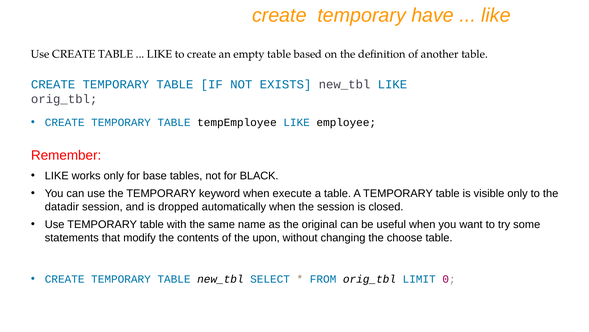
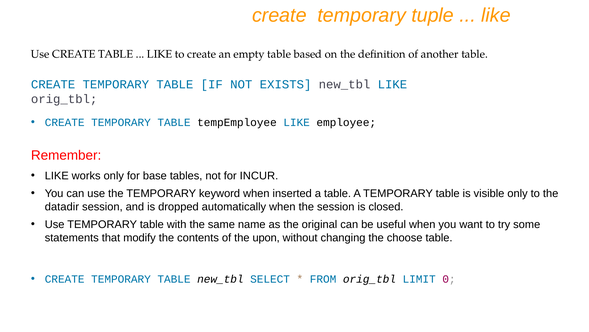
have: have -> tuple
BLACK: BLACK -> INCUR
execute: execute -> inserted
